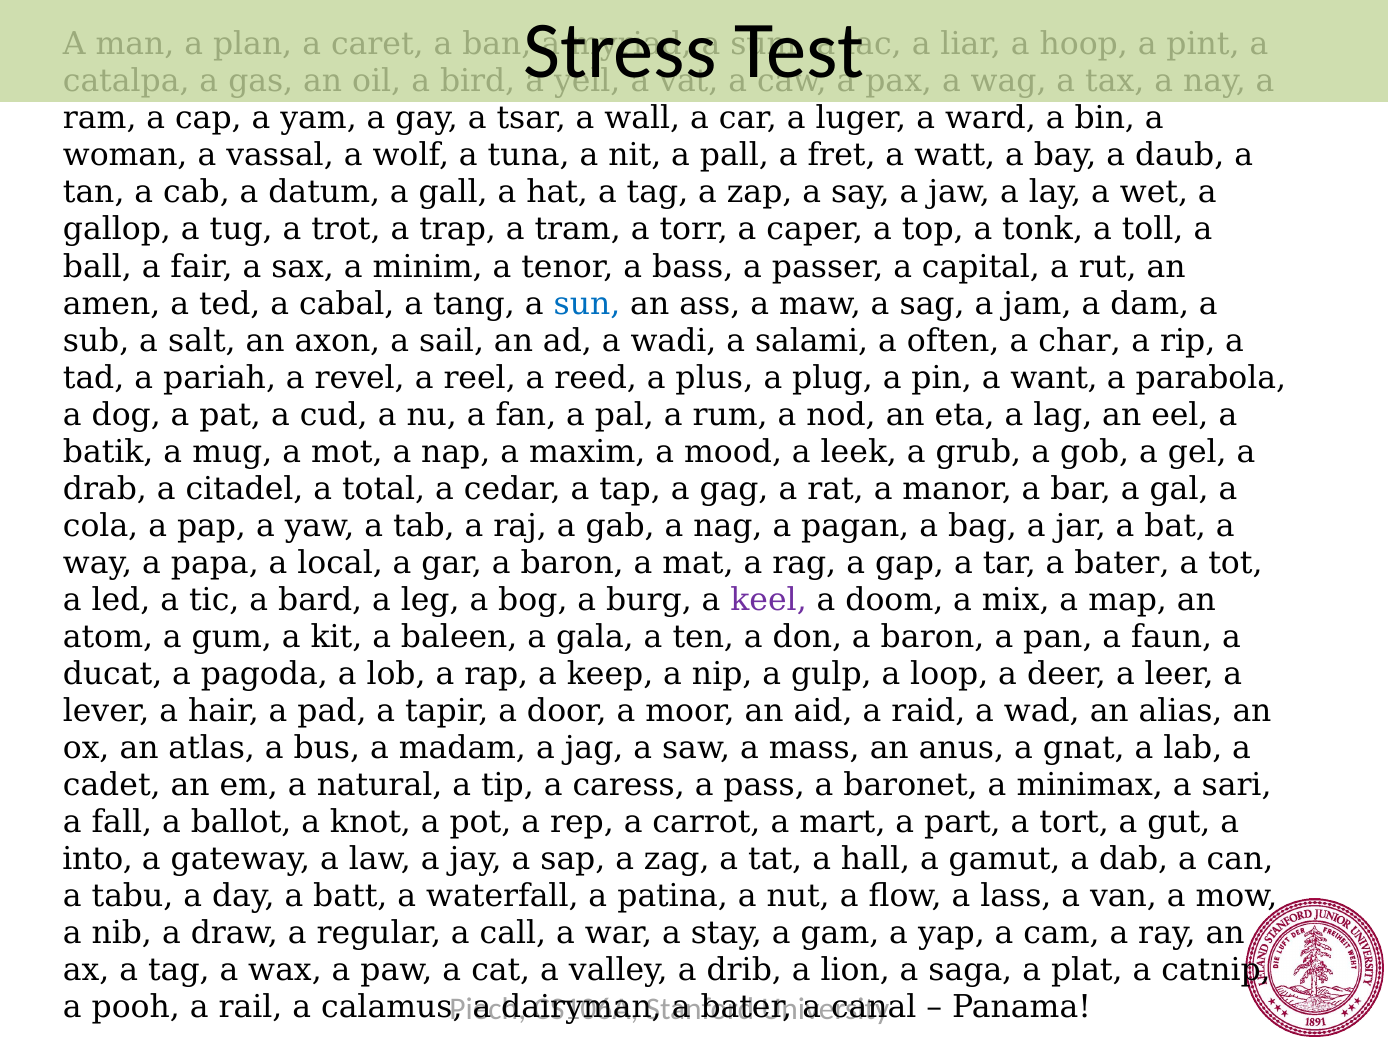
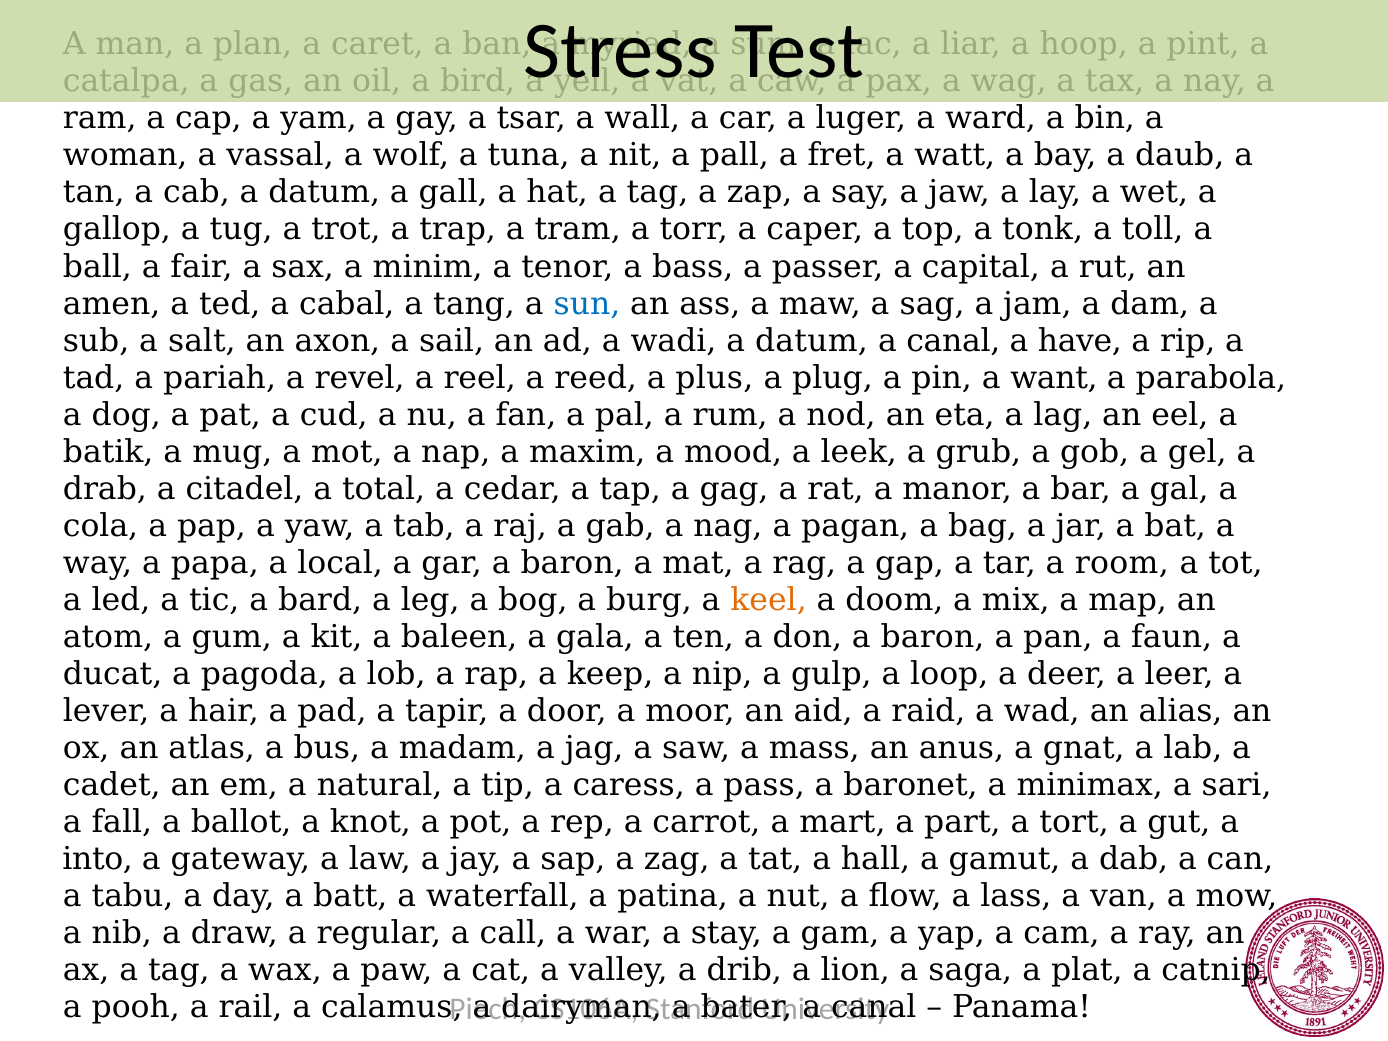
wadi a salami: salami -> datum
often at (953, 341): often -> canal
char: char -> have
tar a bater: bater -> room
keel colour: purple -> orange
